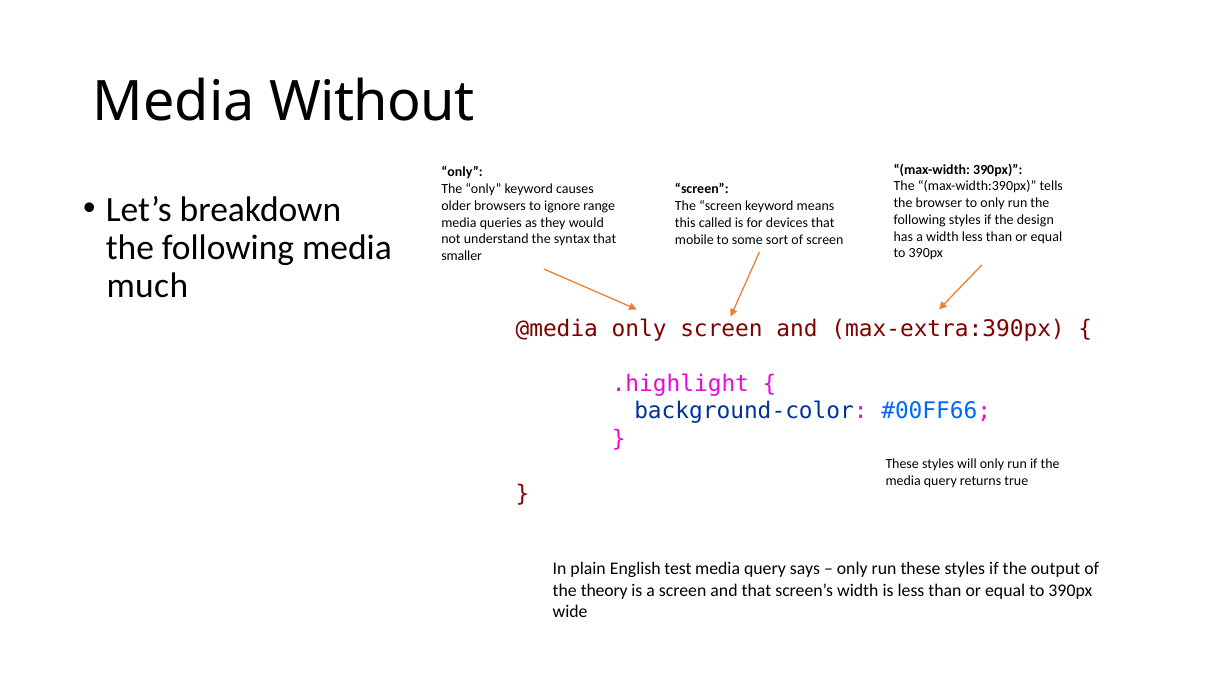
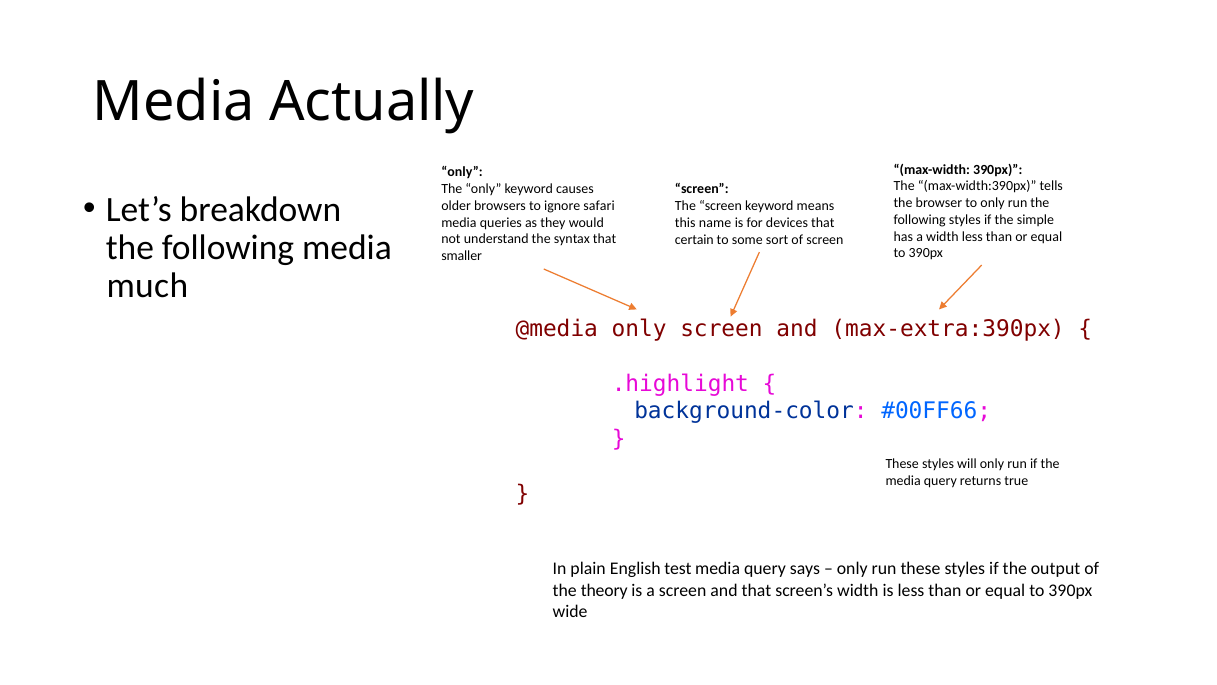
Without: Without -> Actually
range: range -> safari
design: design -> simple
called: called -> name
mobile: mobile -> certain
